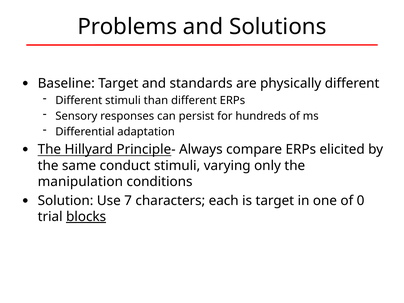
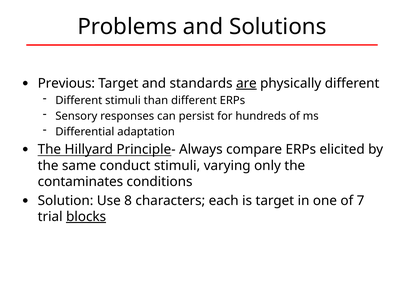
Baseline: Baseline -> Previous
are underline: none -> present
manipulation: manipulation -> contaminates
7: 7 -> 8
0: 0 -> 7
